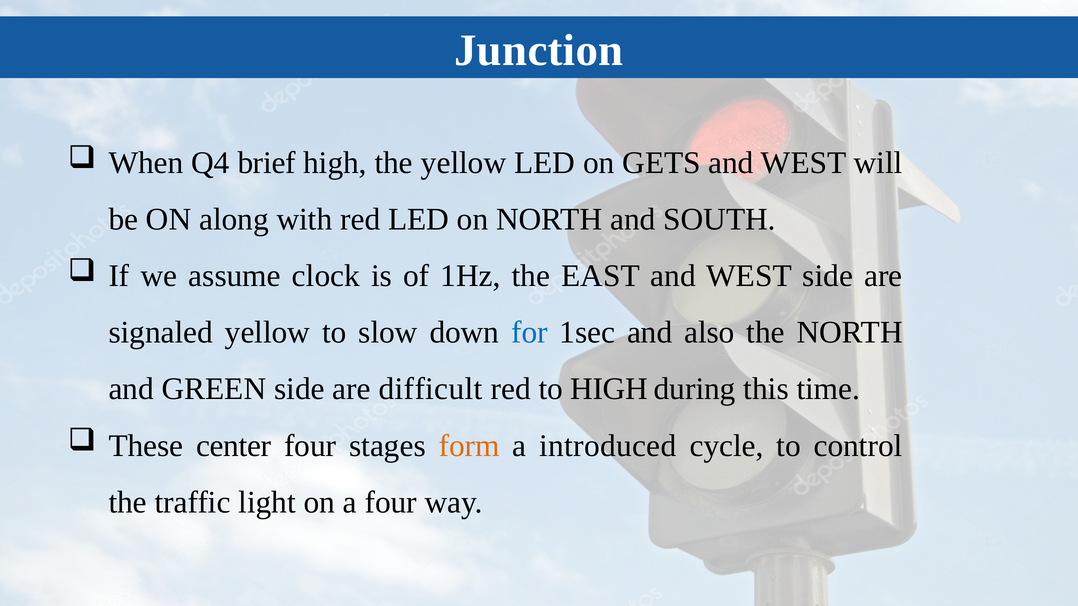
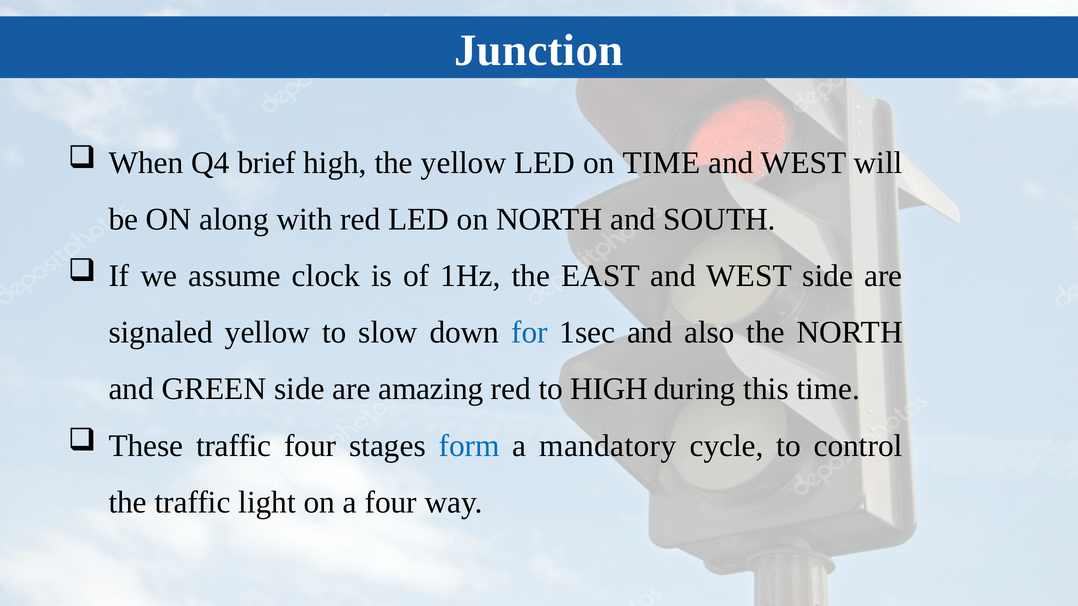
on GETS: GETS -> TIME
difficult: difficult -> amazing
These center: center -> traffic
form colour: orange -> blue
introduced: introduced -> mandatory
